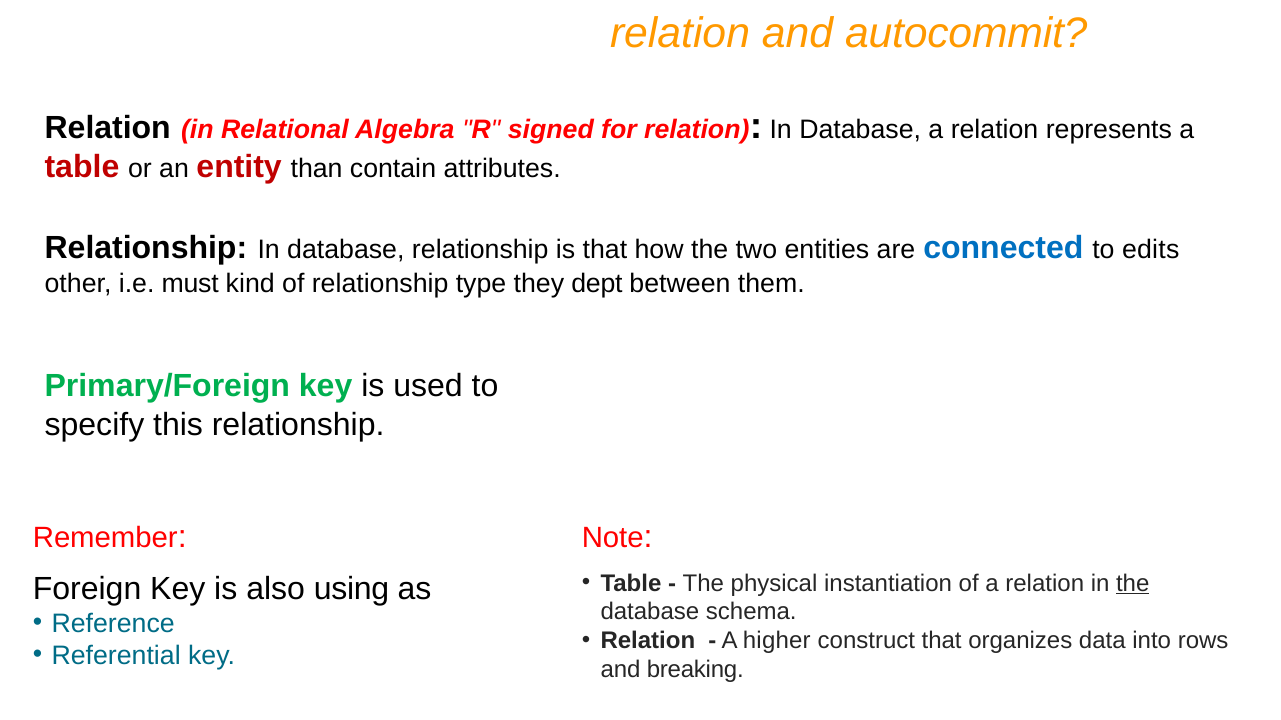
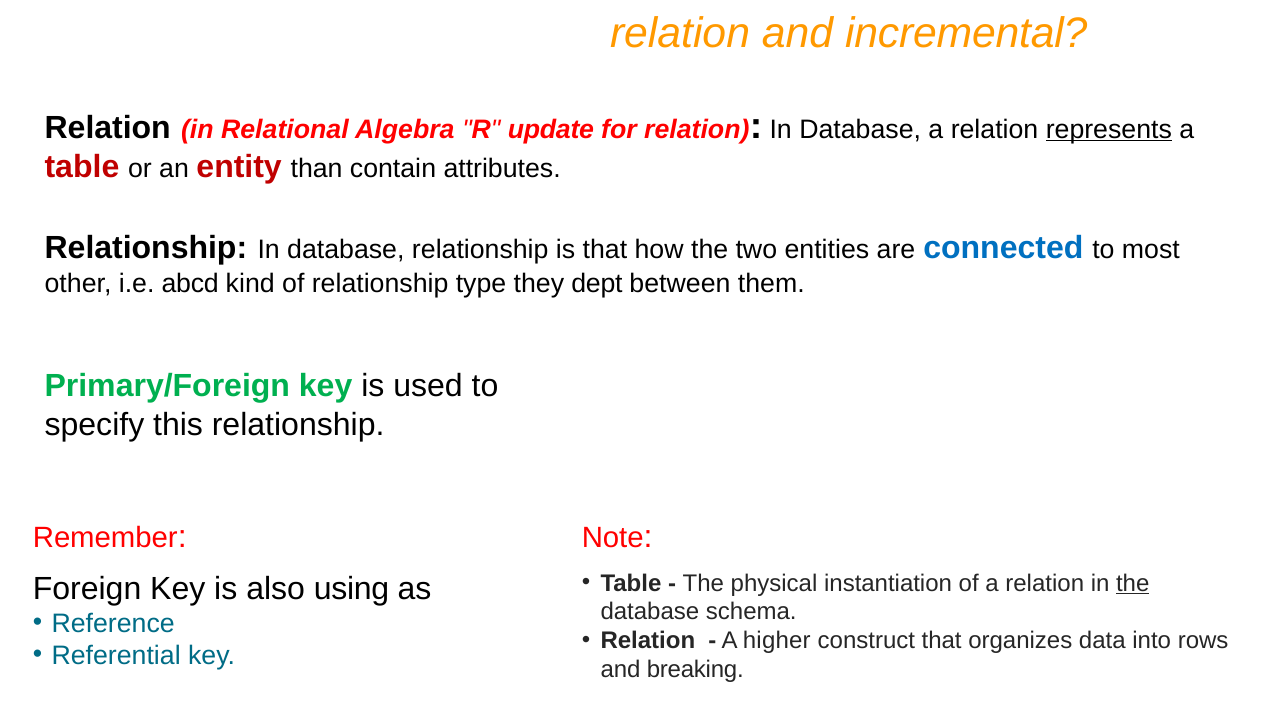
autocommit: autocommit -> incremental
signed: signed -> update
represents underline: none -> present
edits: edits -> most
must: must -> abcd
